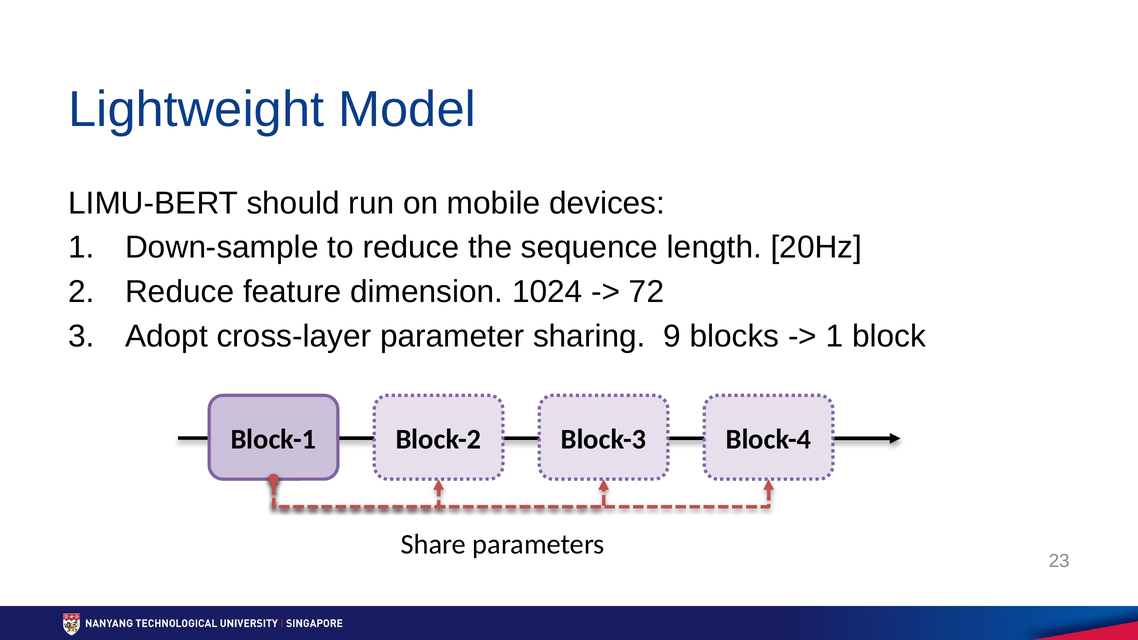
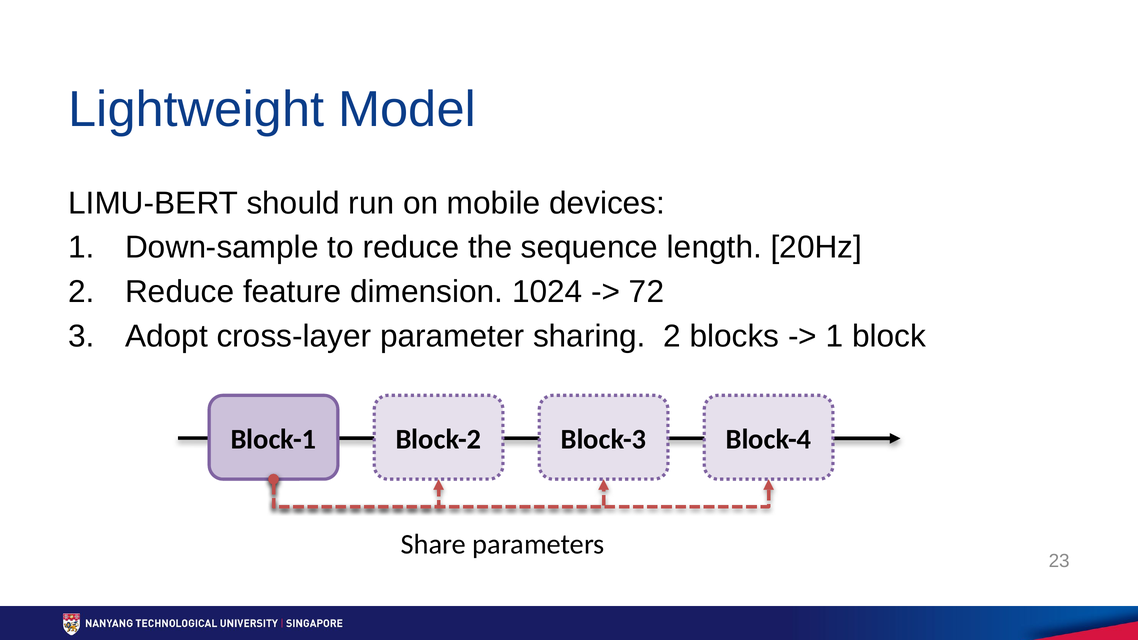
sharing 9: 9 -> 2
